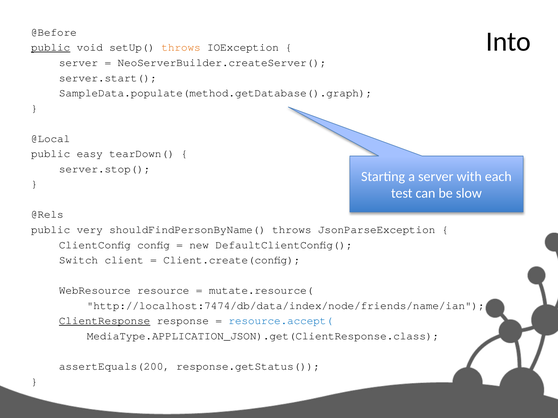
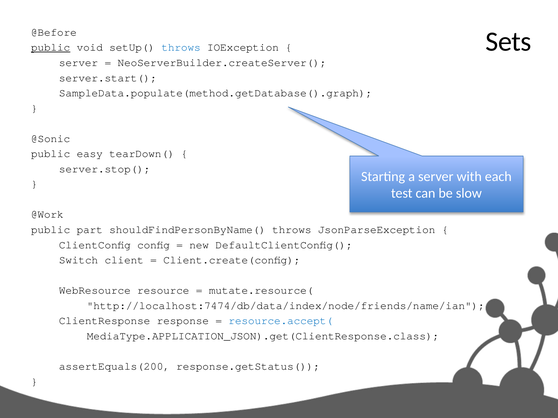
Into: Into -> Sets
throws at (181, 47) colour: orange -> blue
@Local: @Local -> @Sonic
@Rels: @Rels -> @Work
very: very -> part
ClientResponse underline: present -> none
